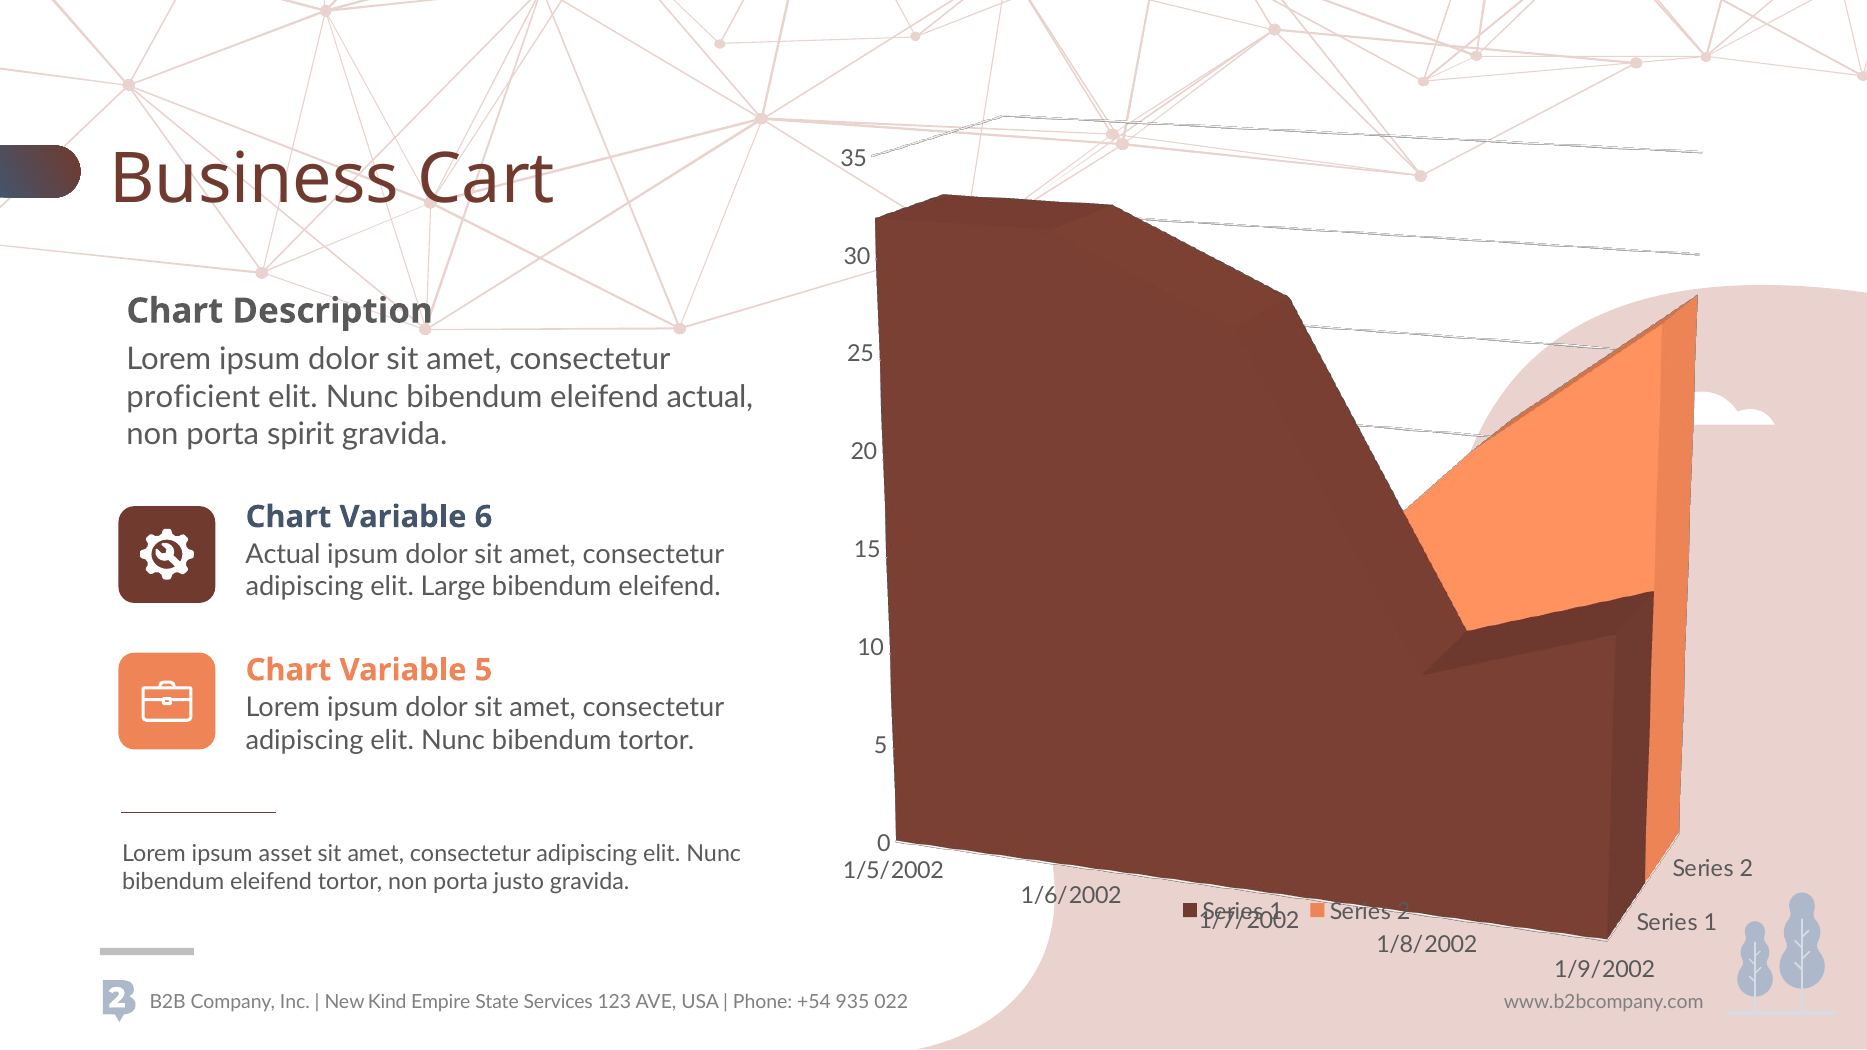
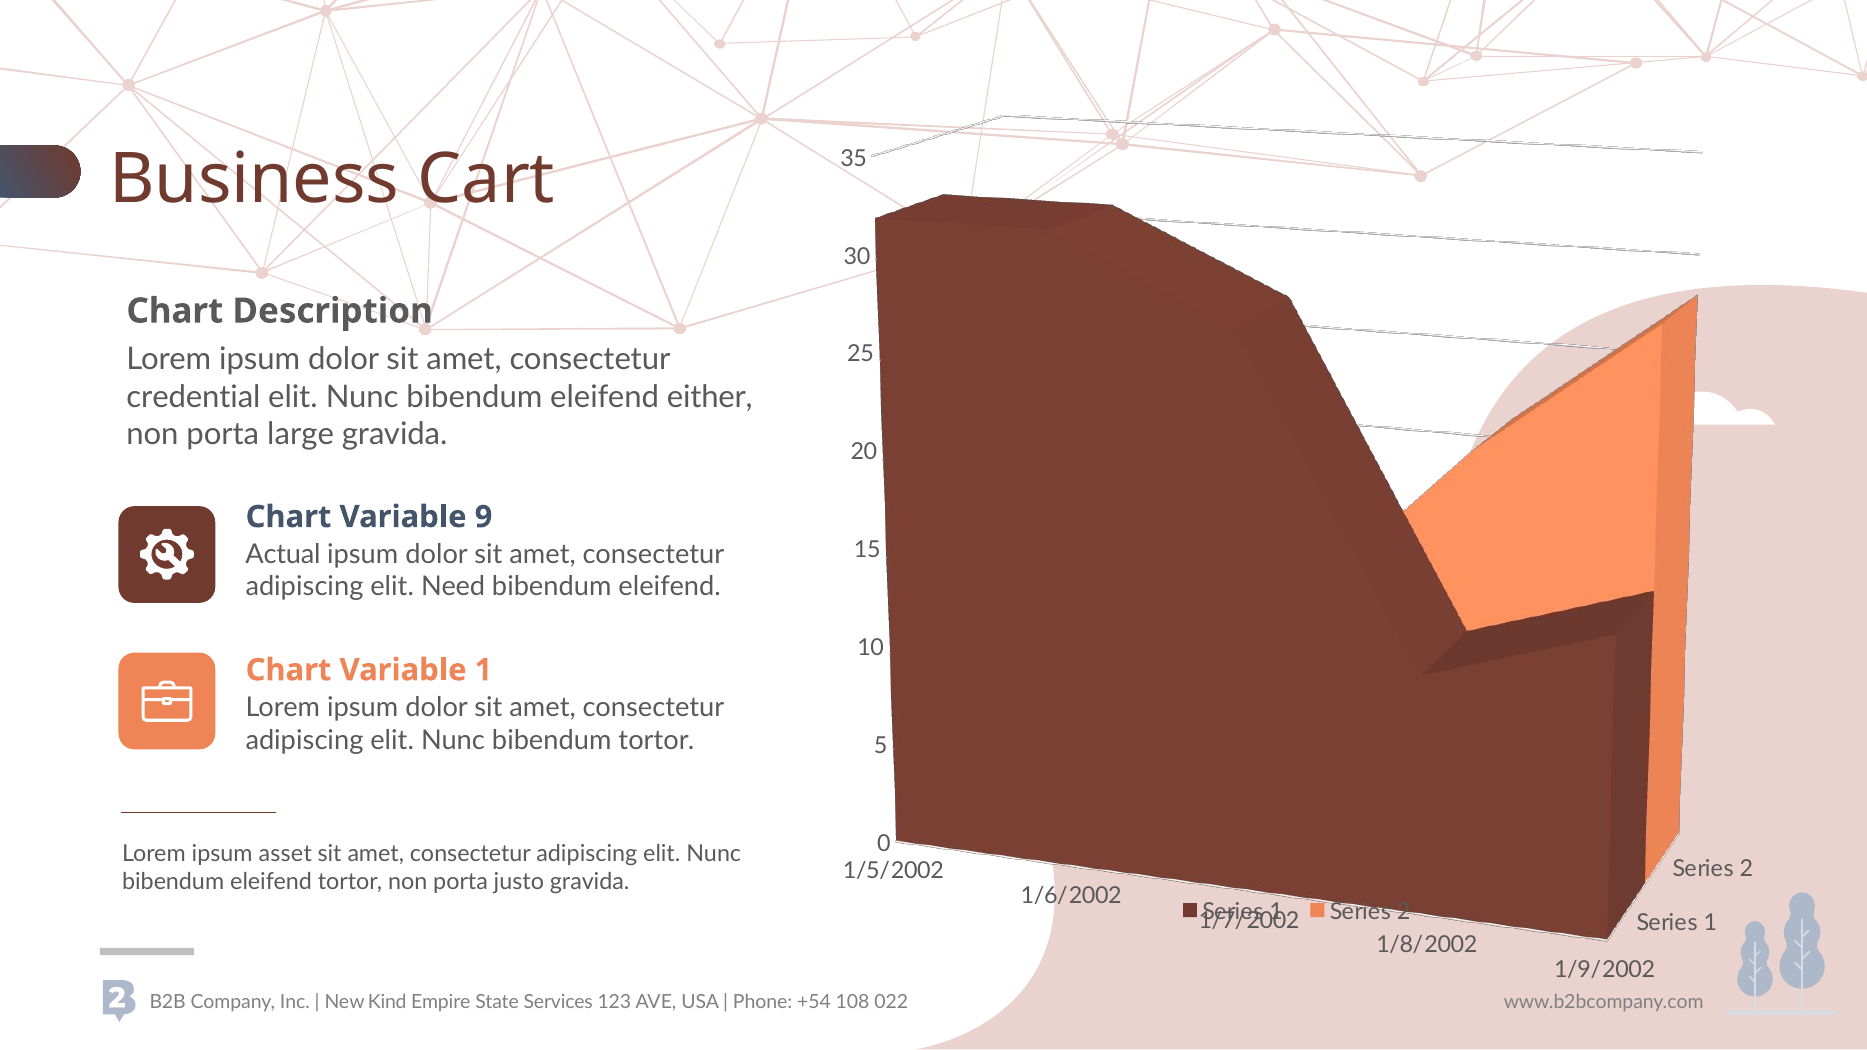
proficient: proficient -> credential
eleifend actual: actual -> either
spirit: spirit -> large
6: 6 -> 9
Large: Large -> Need
Variable 5: 5 -> 1
935: 935 -> 108
